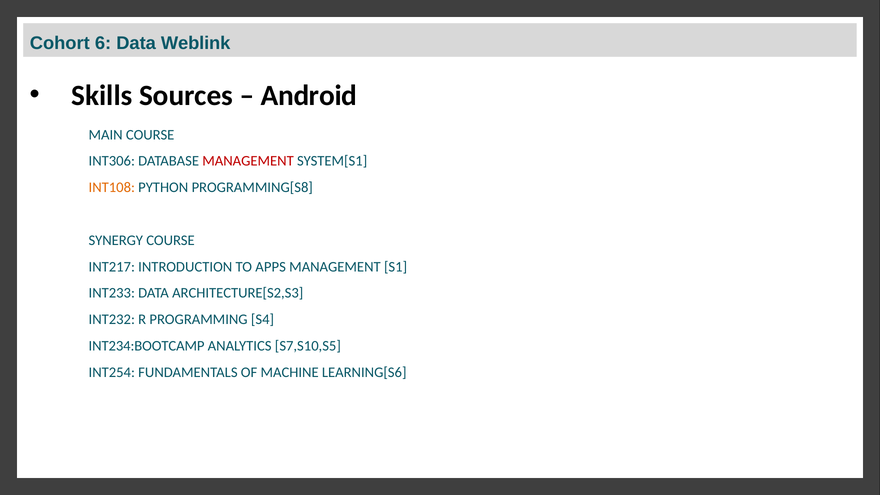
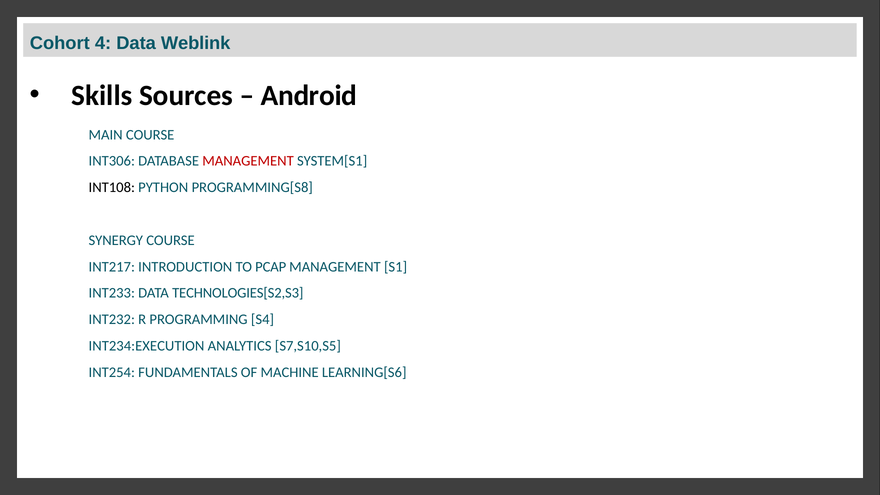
6: 6 -> 4
INT108 colour: orange -> black
APPS: APPS -> PCAP
ARCHITECTURE[S2,S3: ARCHITECTURE[S2,S3 -> TECHNOLOGIES[S2,S3
INT234:BOOTCAMP: INT234:BOOTCAMP -> INT234:EXECUTION
